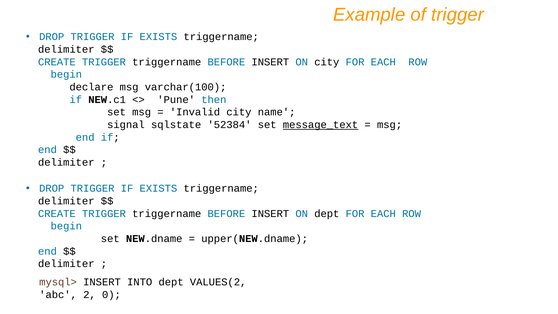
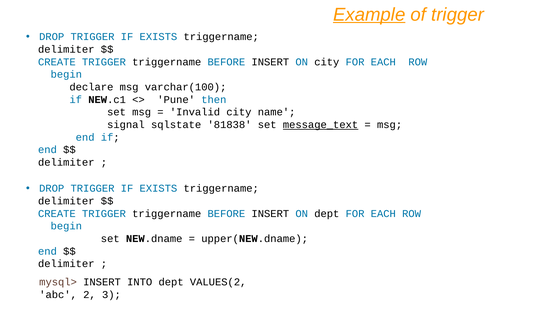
Example underline: none -> present
52384: 52384 -> 81838
0: 0 -> 3
